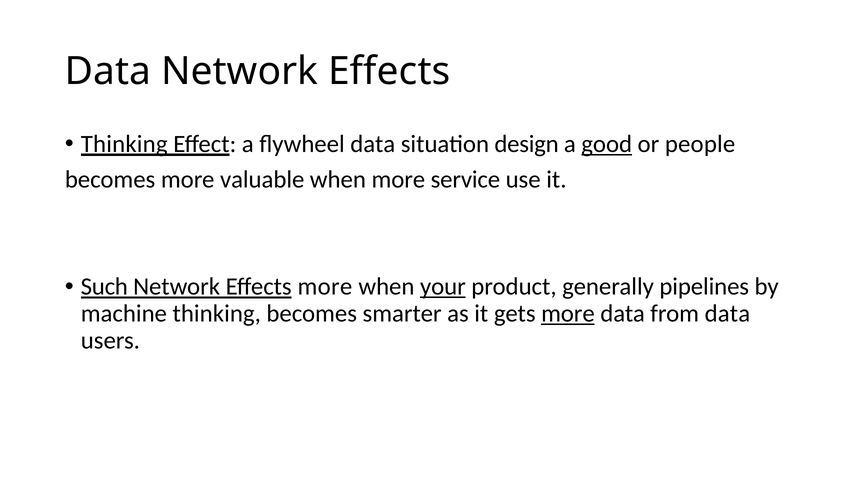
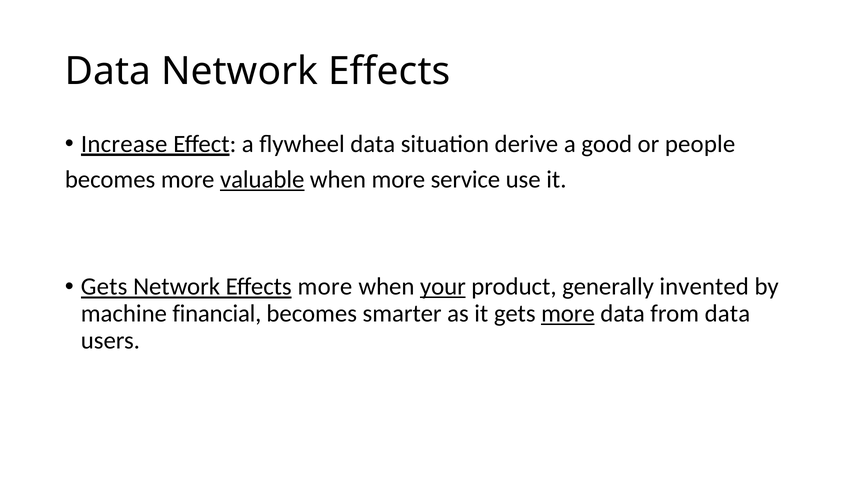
Thinking at (124, 144): Thinking -> Increase
design: design -> derive
good underline: present -> none
valuable underline: none -> present
Such at (104, 287): Such -> Gets
pipelines: pipelines -> invented
machine thinking: thinking -> financial
